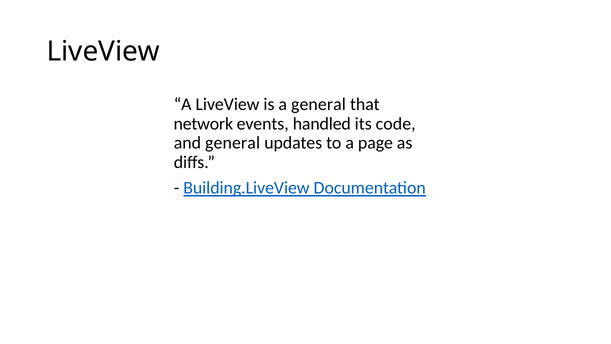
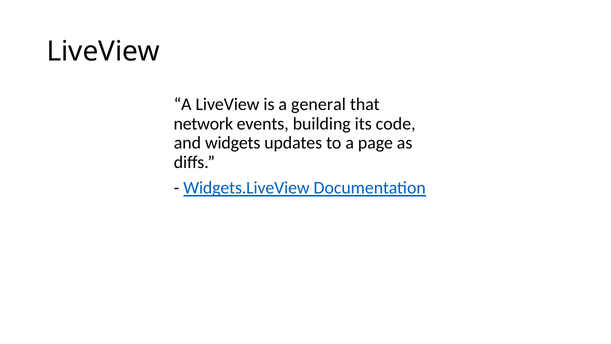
handled: handled -> building
and general: general -> widgets
Building.LiveView: Building.LiveView -> Widgets.LiveView
